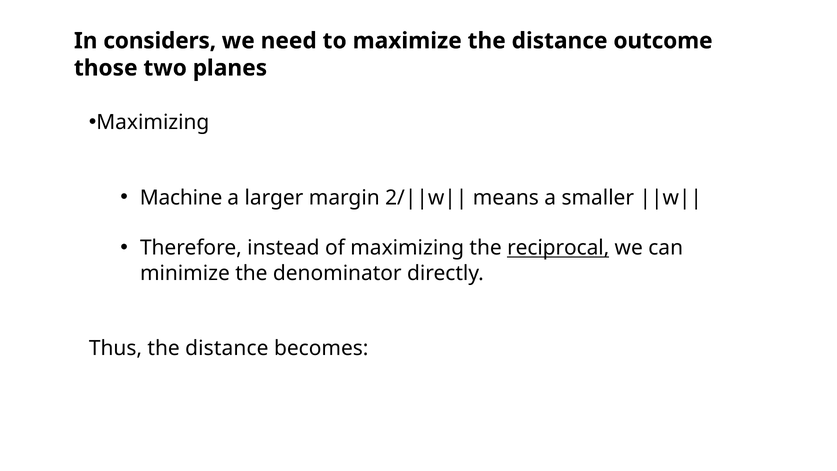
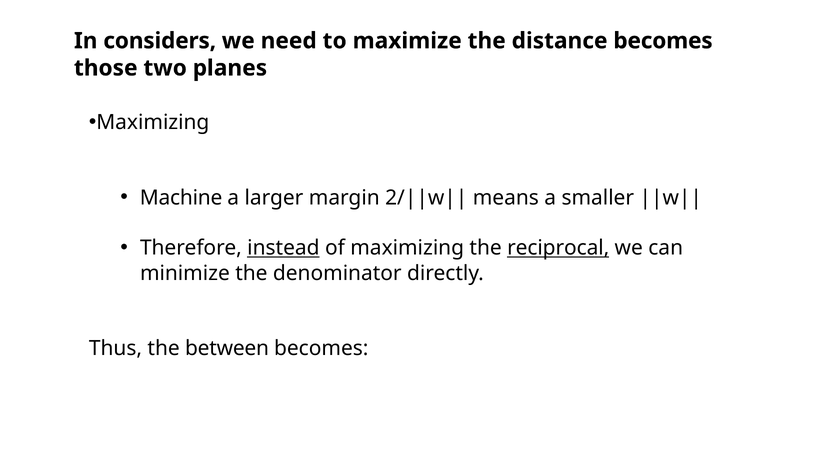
distance outcome: outcome -> becomes
instead underline: none -> present
Thus the distance: distance -> between
